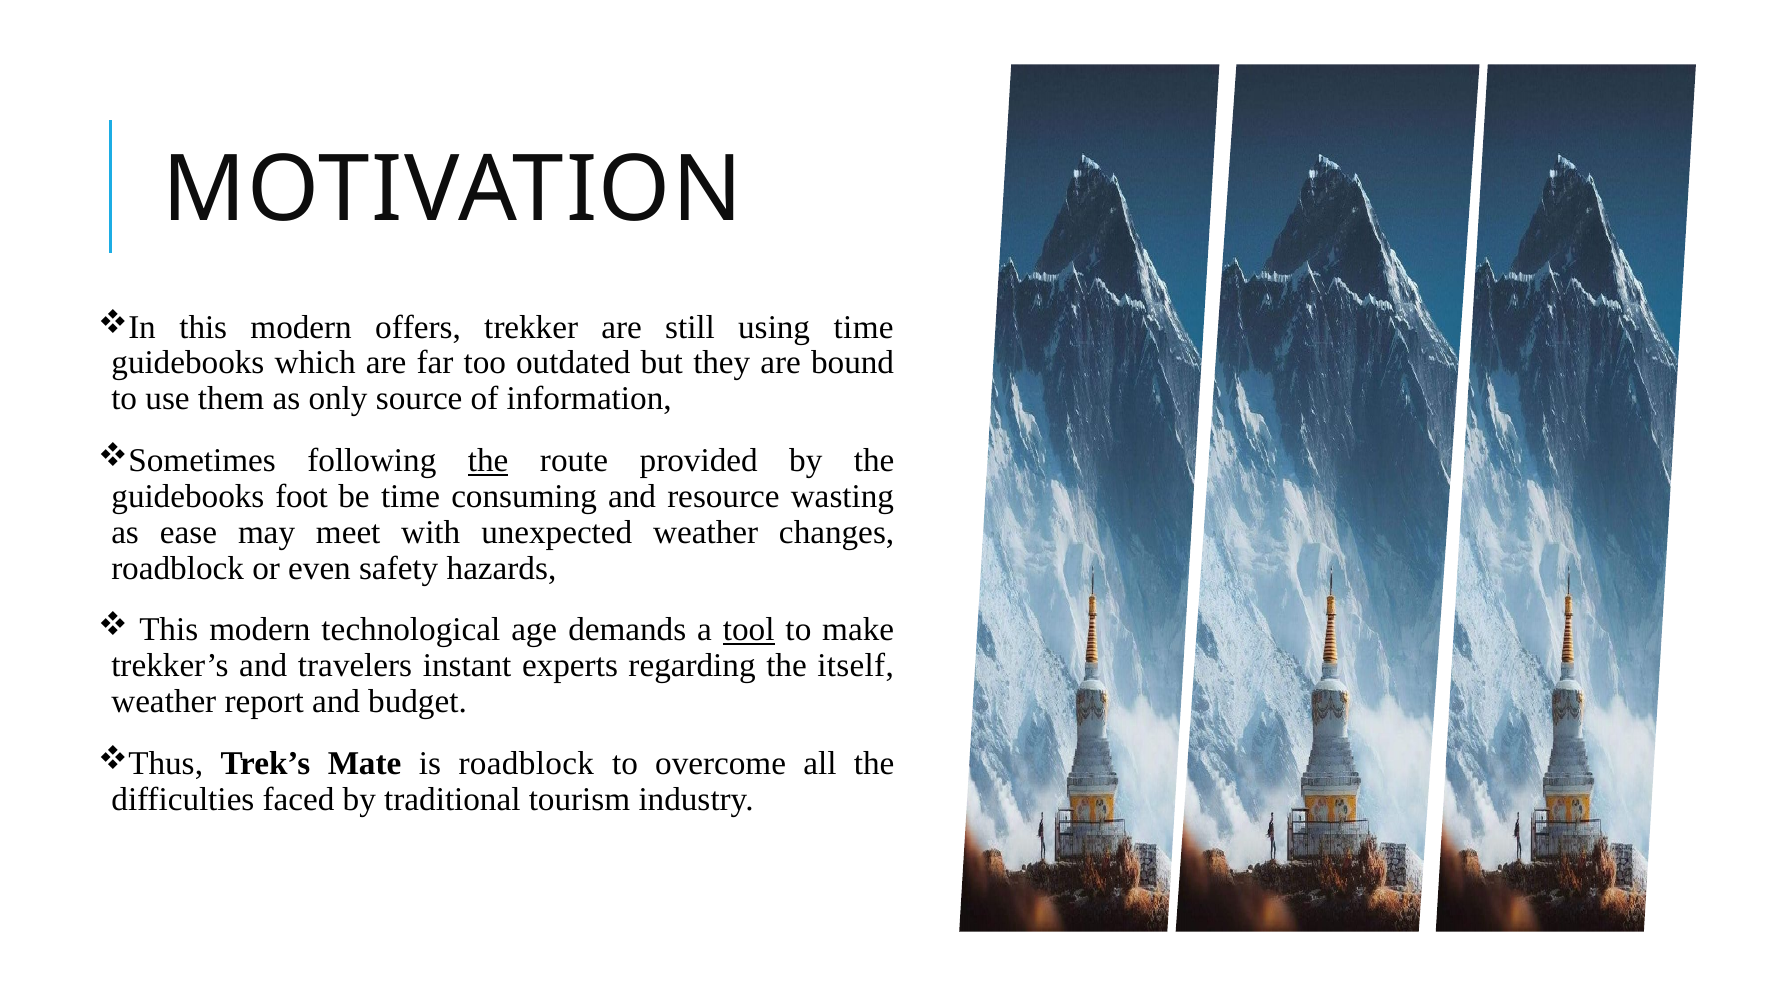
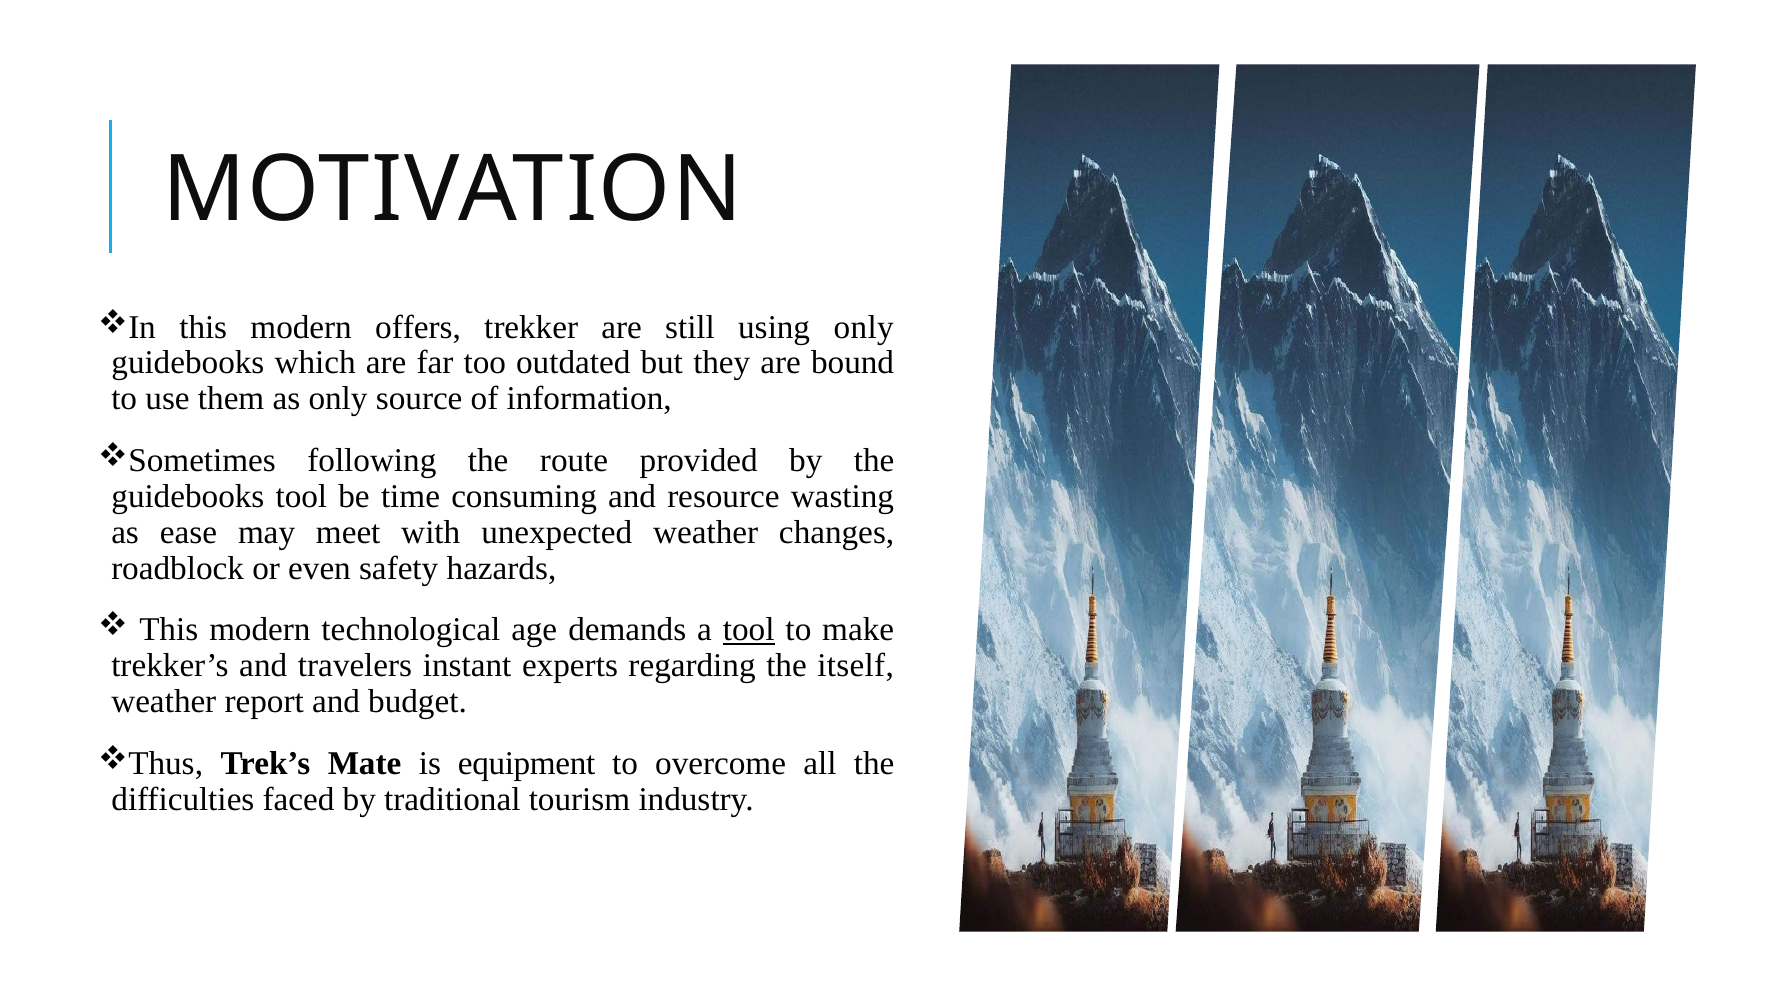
using time: time -> only
the at (488, 461) underline: present -> none
guidebooks foot: foot -> tool
is roadblock: roadblock -> equipment
